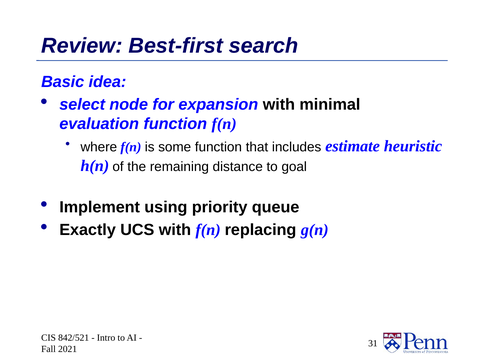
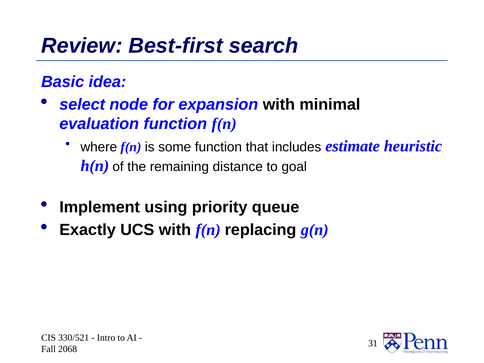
842/521: 842/521 -> 330/521
2021: 2021 -> 2068
